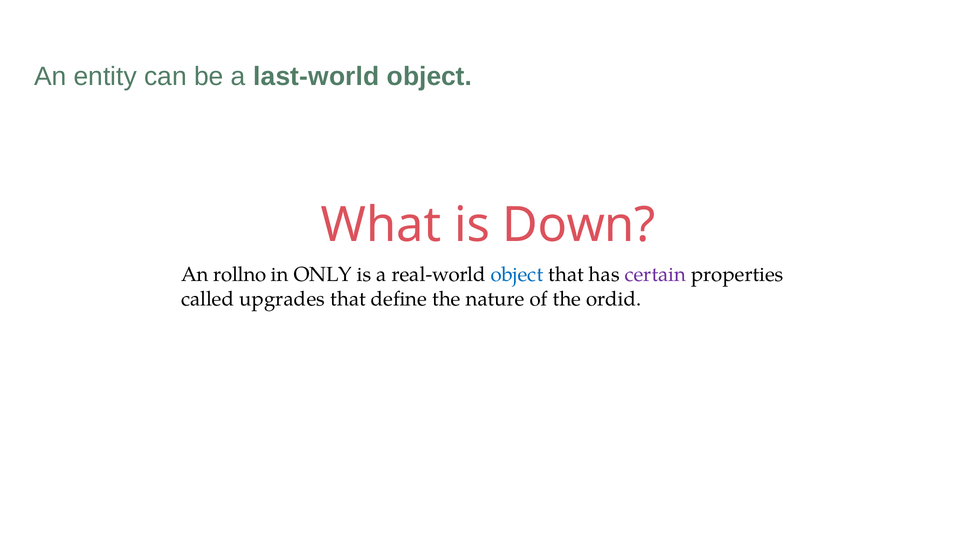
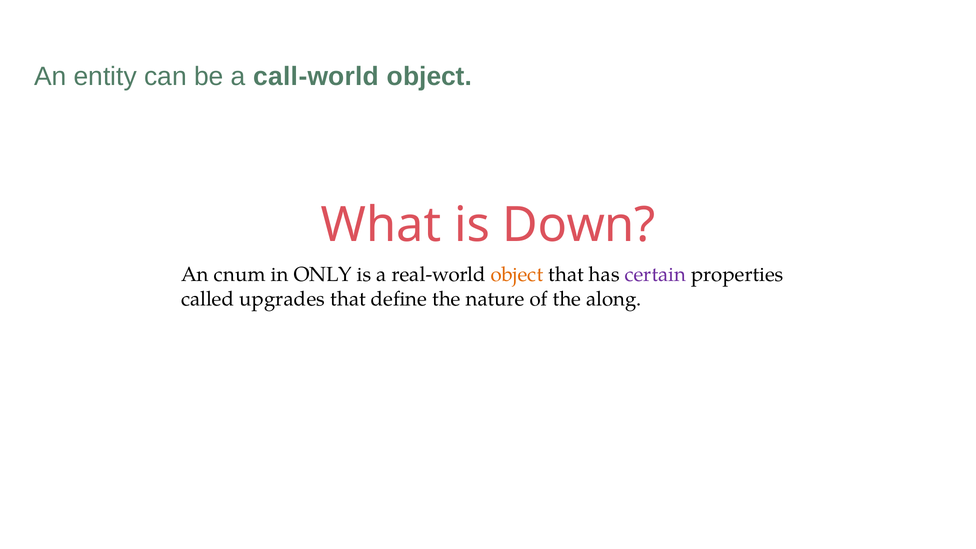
last-world: last-world -> call-world
rollno: rollno -> cnum
object at (517, 274) colour: blue -> orange
ordid: ordid -> along
